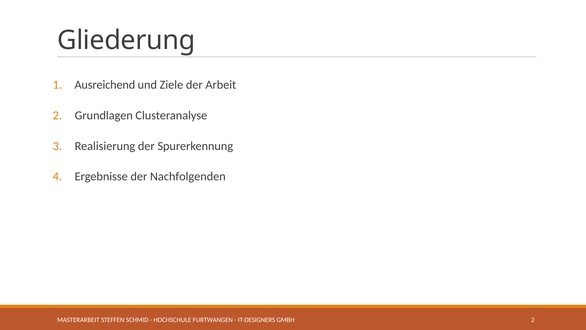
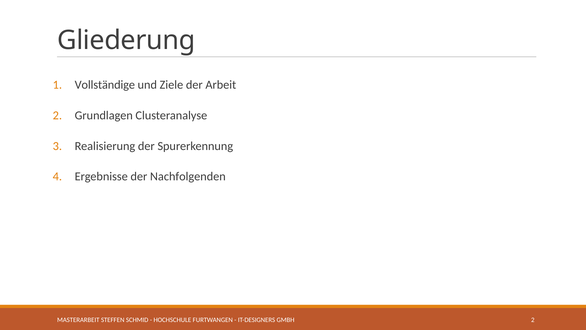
Ausreichend: Ausreichend -> Vollständige
